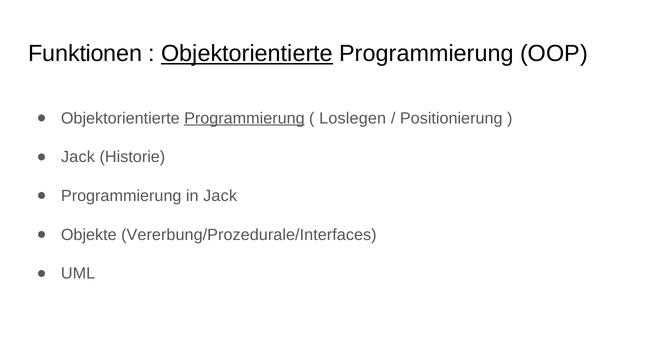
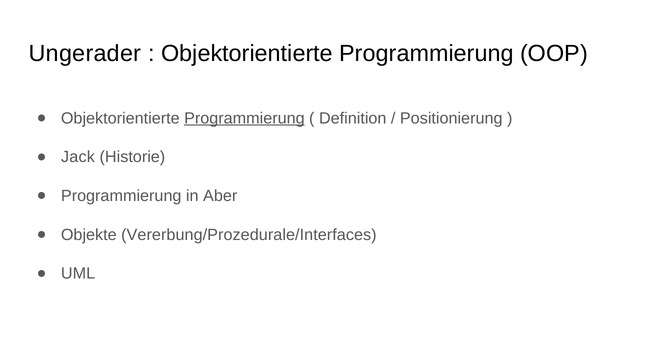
Funktionen: Funktionen -> Ungerader
Objektorientierte at (247, 54) underline: present -> none
Loslegen: Loslegen -> Definition
in Jack: Jack -> Aber
